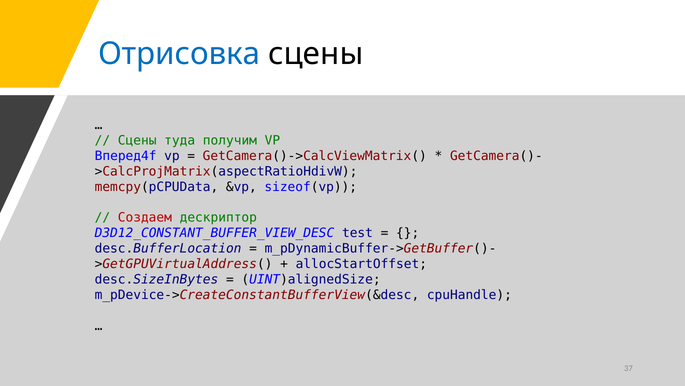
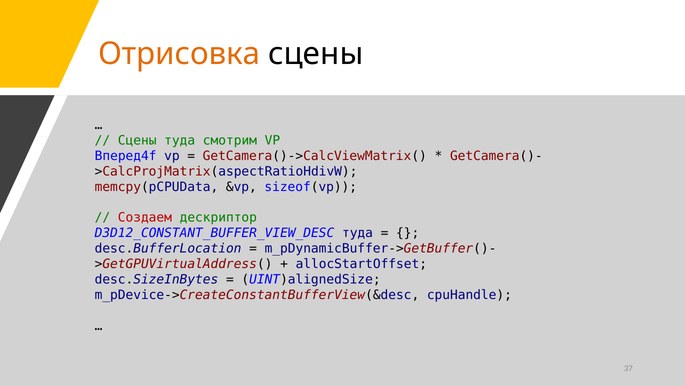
Отрисовка colour: blue -> orange
получим: получим -> смотрим
D3D12_CONSTANT_BUFFER_VIEW_DESC test: test -> туда
